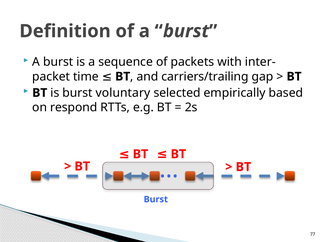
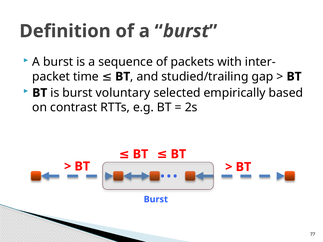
carriers/trailing: carriers/trailing -> studied/trailing
respond: respond -> contrast
